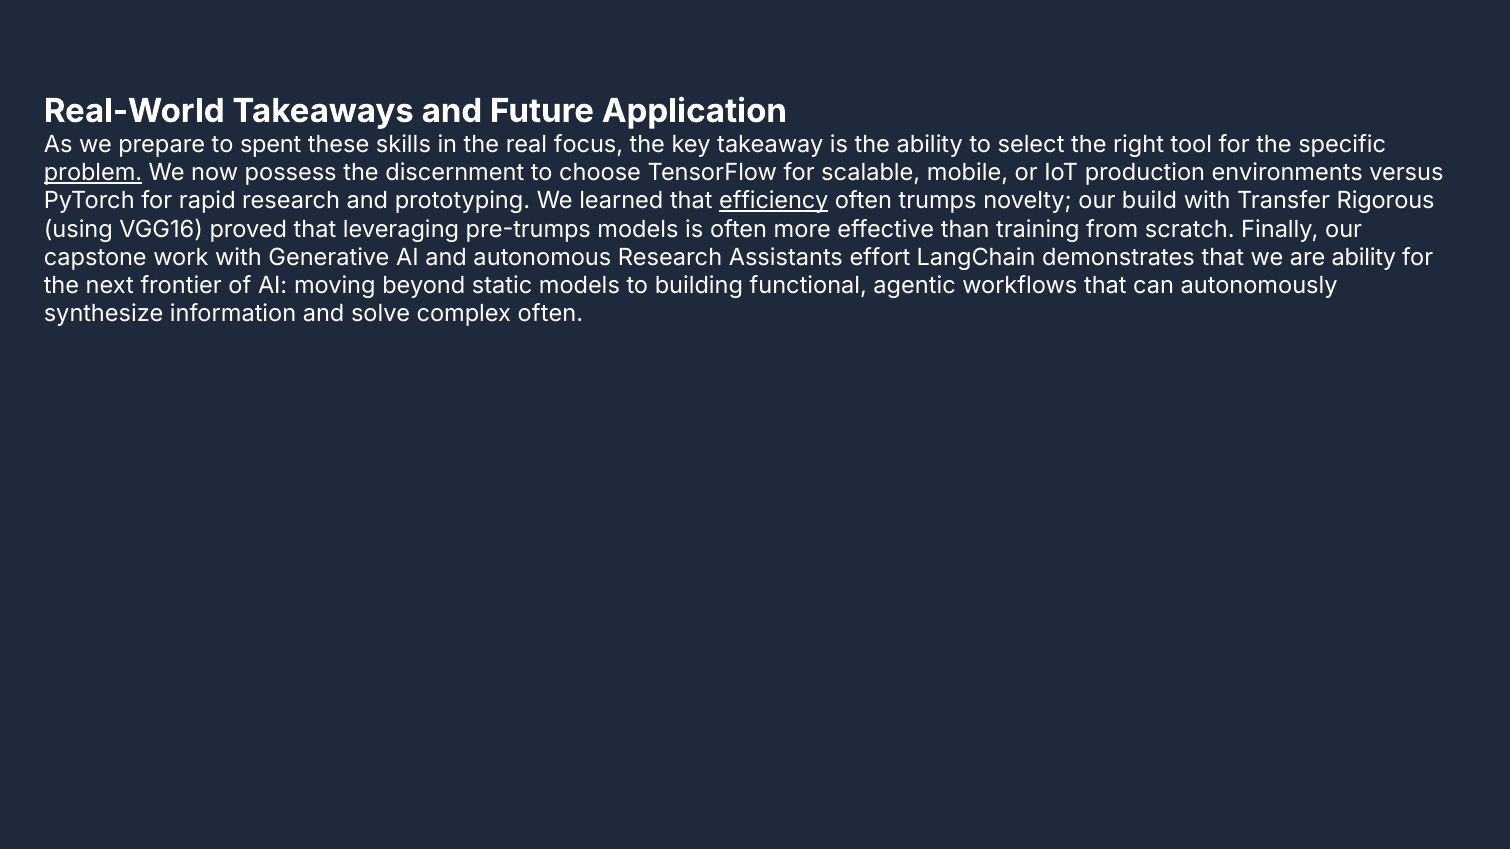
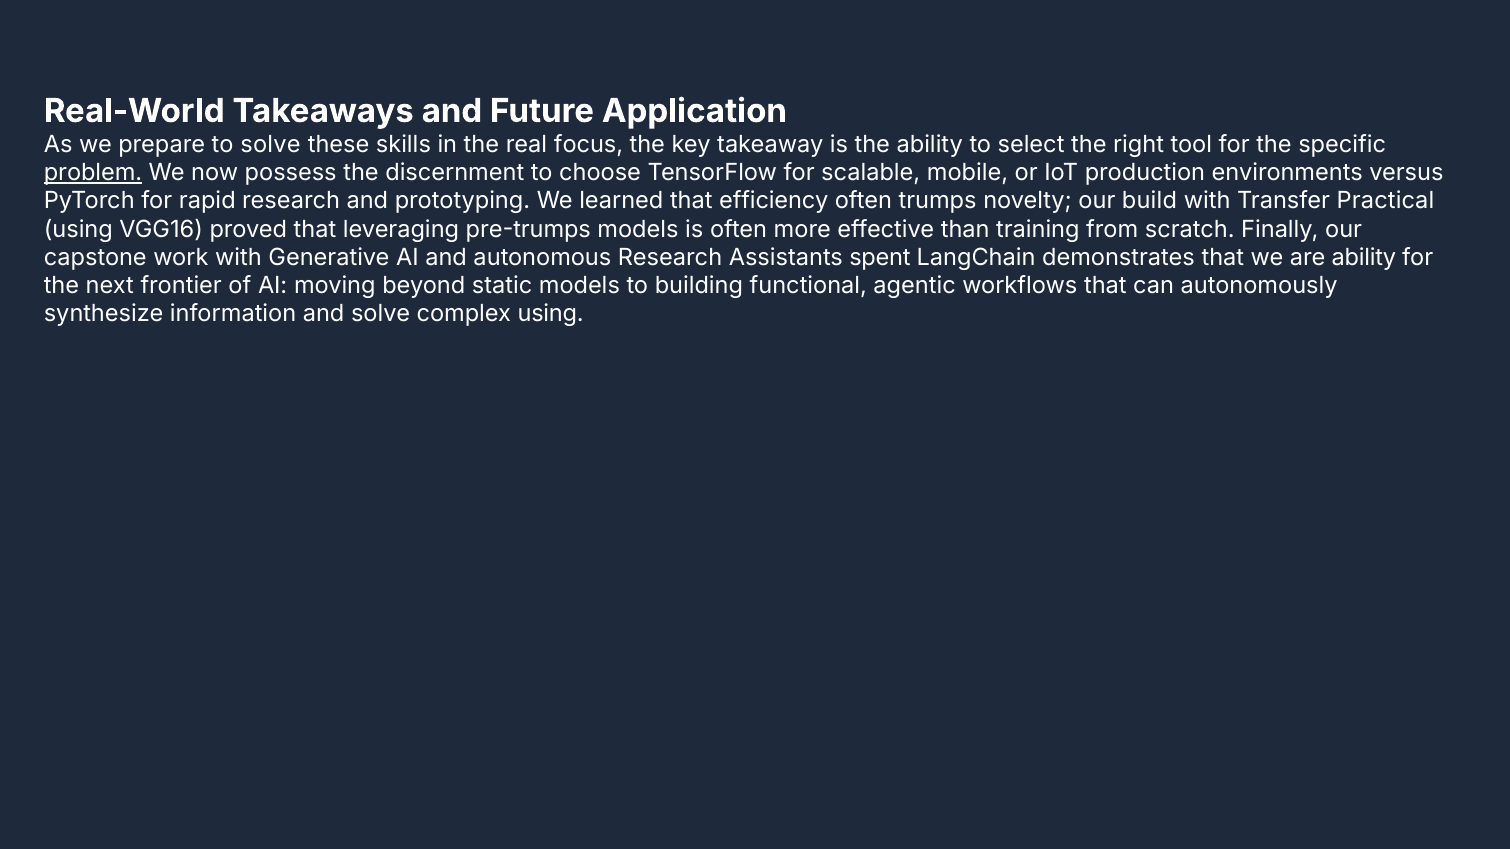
to spent: spent -> solve
efficiency underline: present -> none
Rigorous: Rigorous -> Practical
effort: effort -> spent
complex often: often -> using
